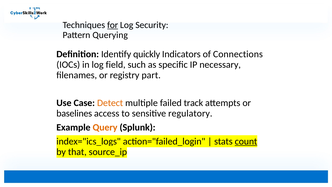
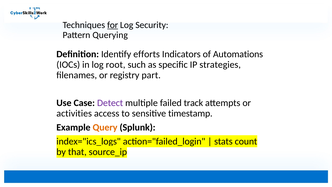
quickly: quickly -> efforts
Connections: Connections -> Automations
field: field -> root
necessary: necessary -> strategies
Detect colour: orange -> purple
baselines: baselines -> activities
regulatory: regulatory -> timestamp
count underline: present -> none
